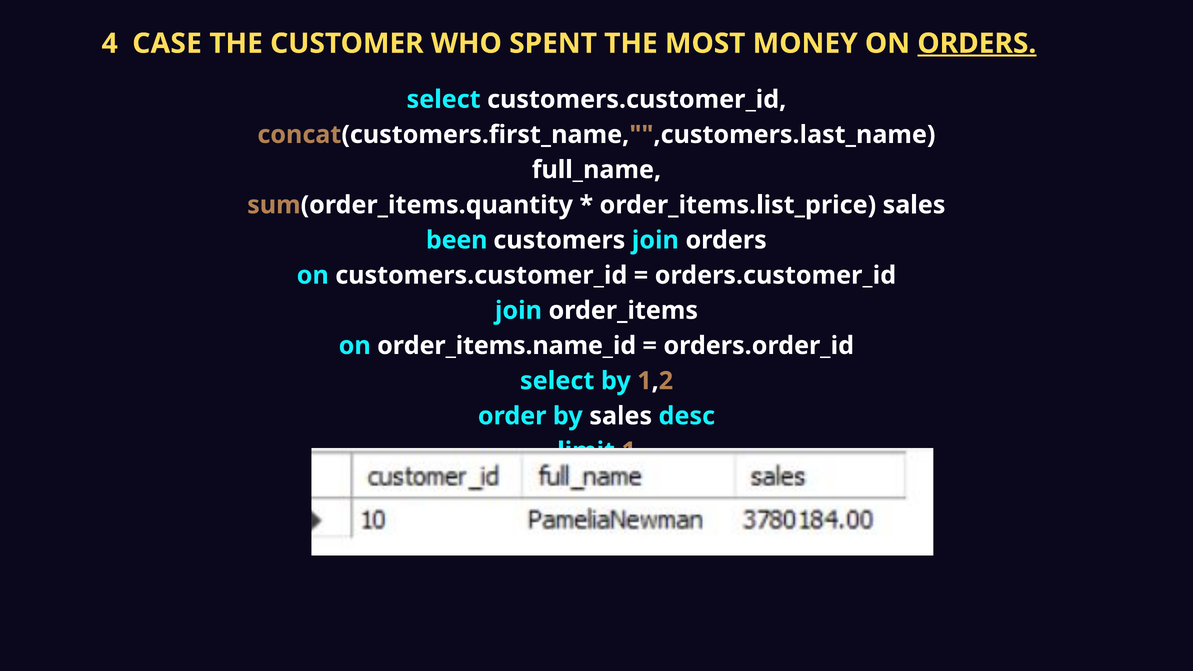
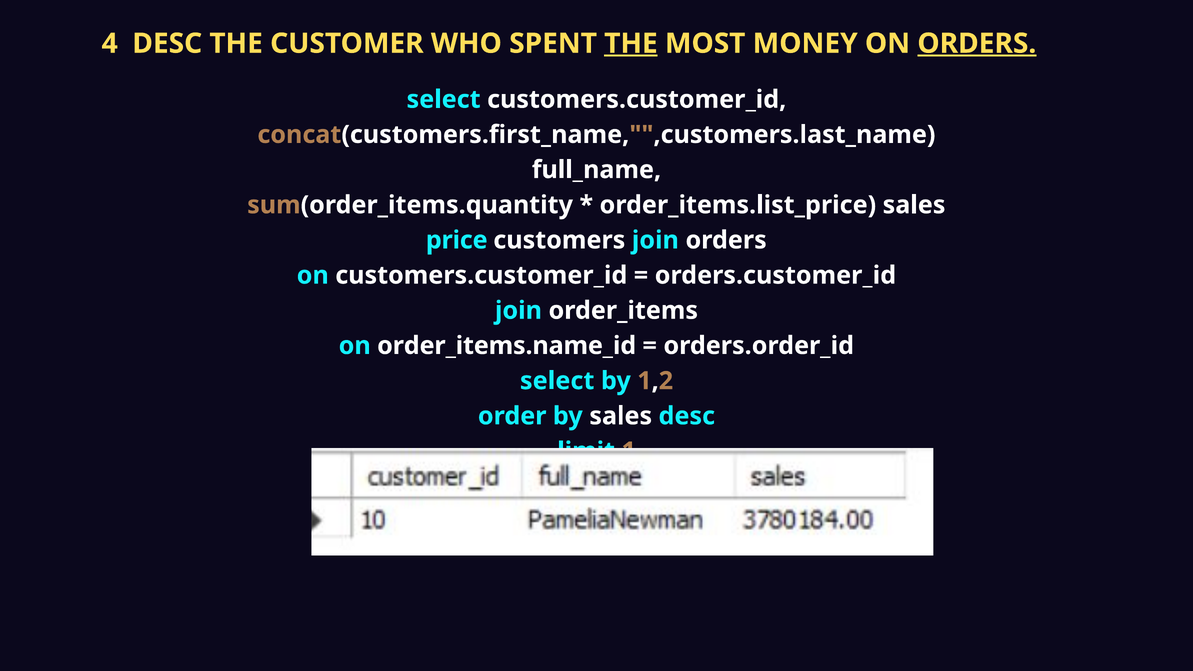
4 CASE: CASE -> DESC
THE at (631, 43) underline: none -> present
been: been -> price
